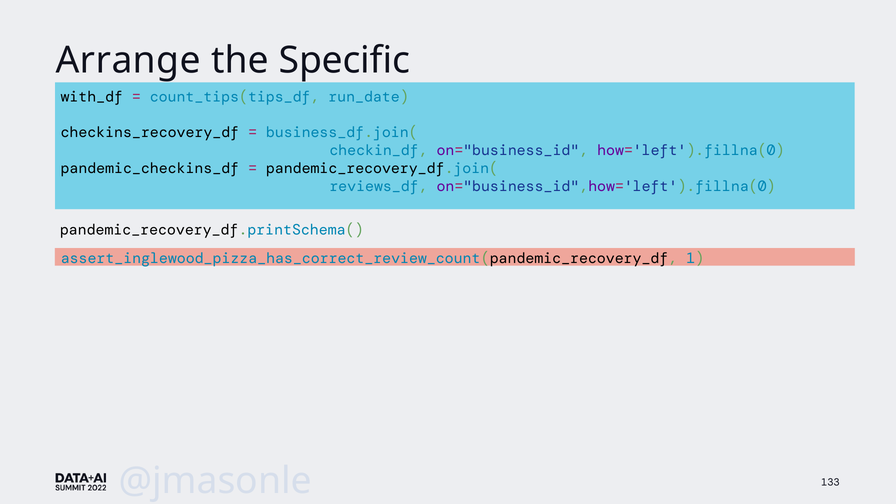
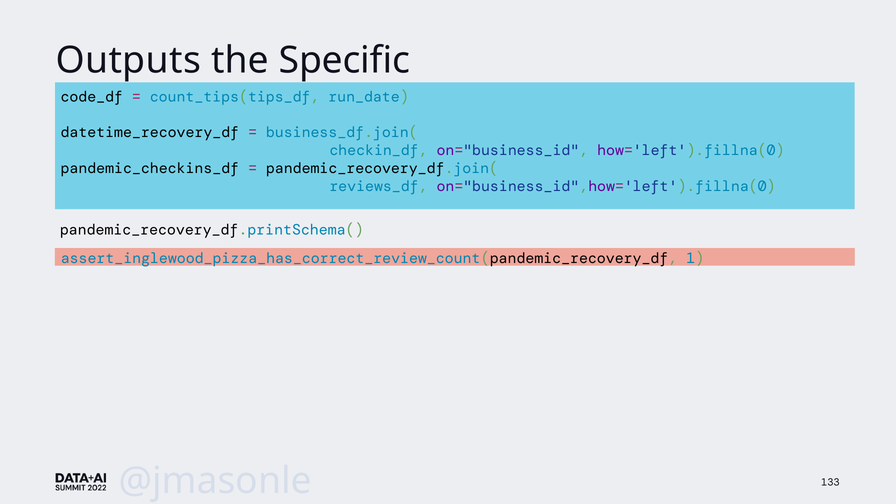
Arrange: Arrange -> Outputs
with_df: with_df -> code_df
checkins_recovery_df: checkins_recovery_df -> datetime_recovery_df
